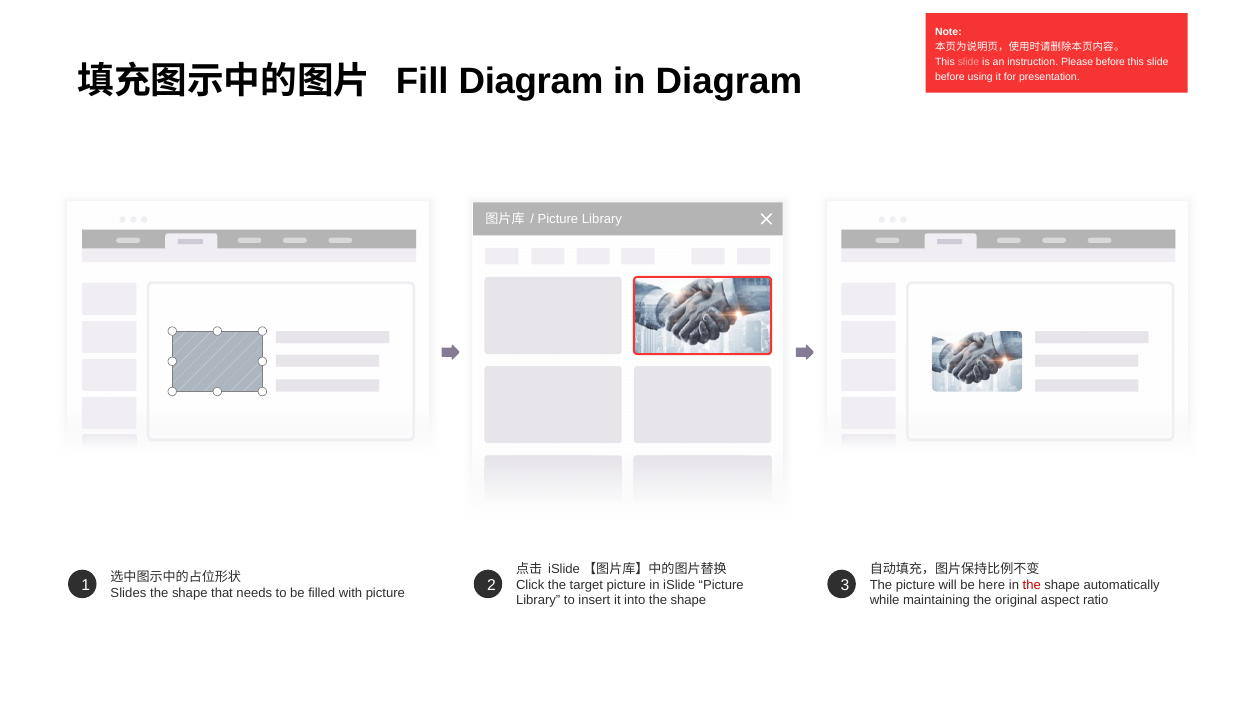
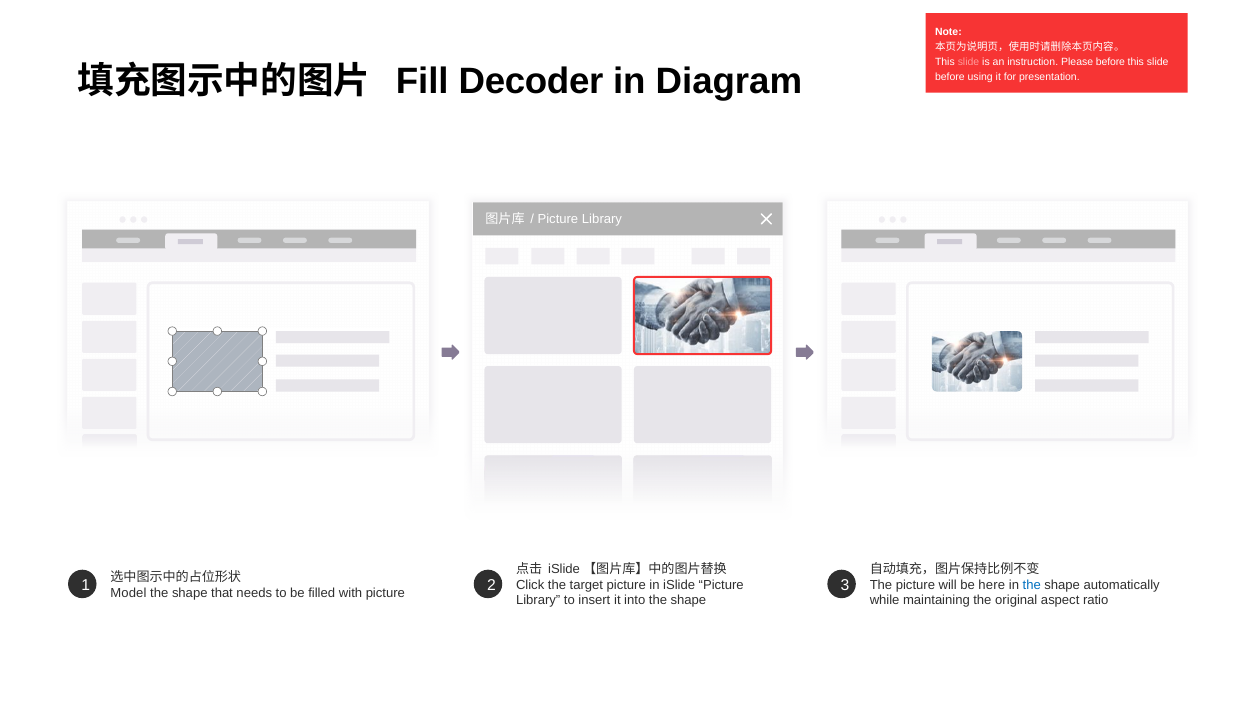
Fill Diagram: Diagram -> Decoder
the at (1032, 585) colour: red -> blue
Slides: Slides -> Model
